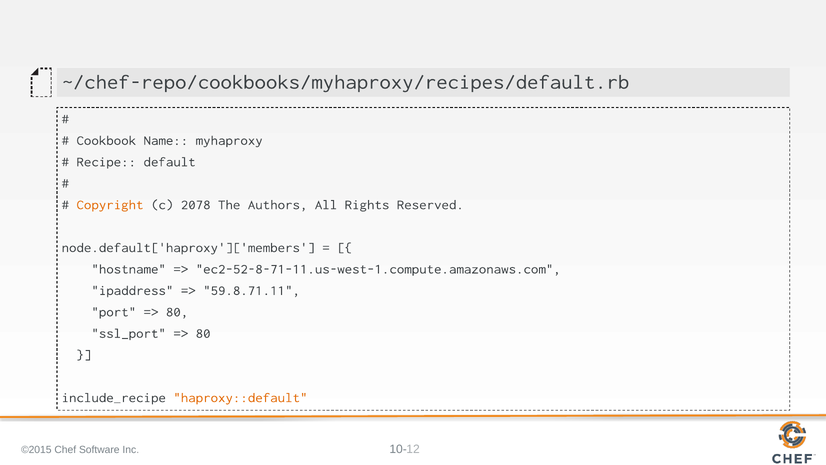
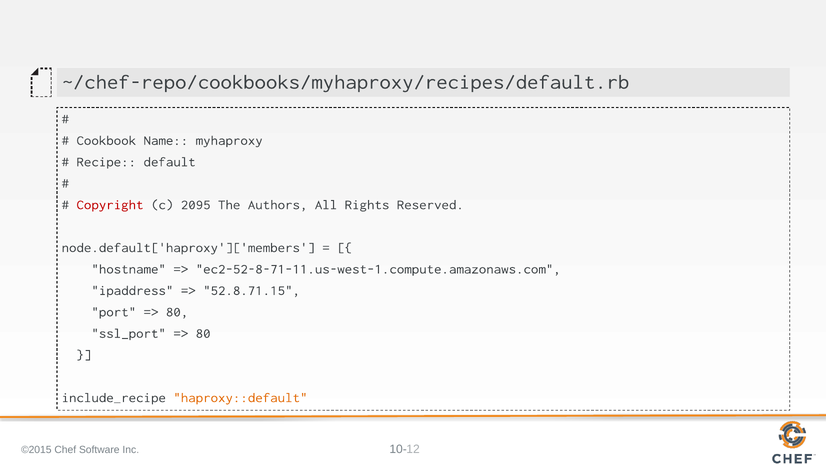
Copyright colour: orange -> red
2078: 2078 -> 2095
59.8.71.11: 59.8.71.11 -> 52.8.71.15
